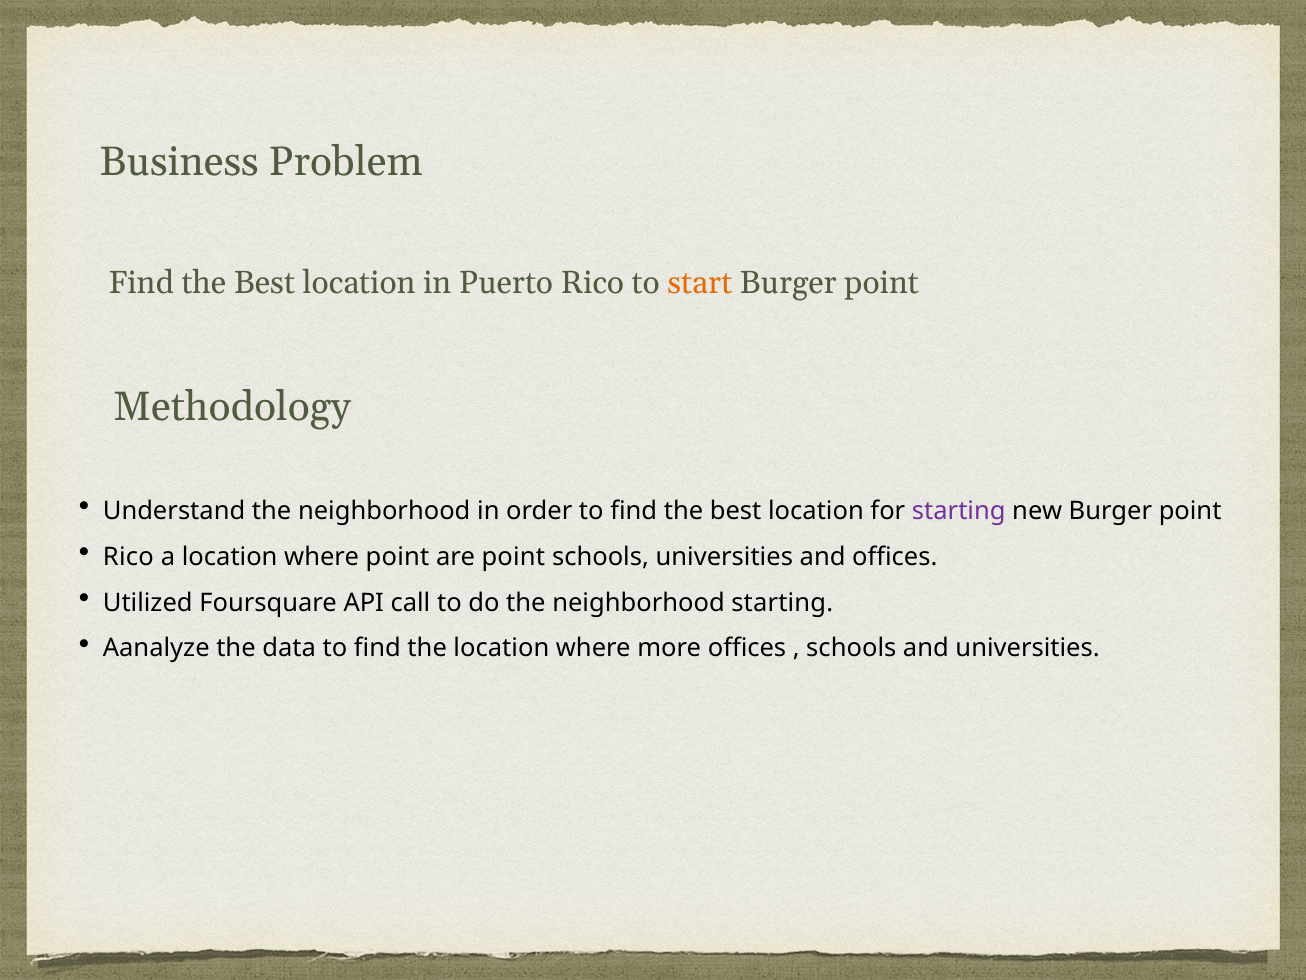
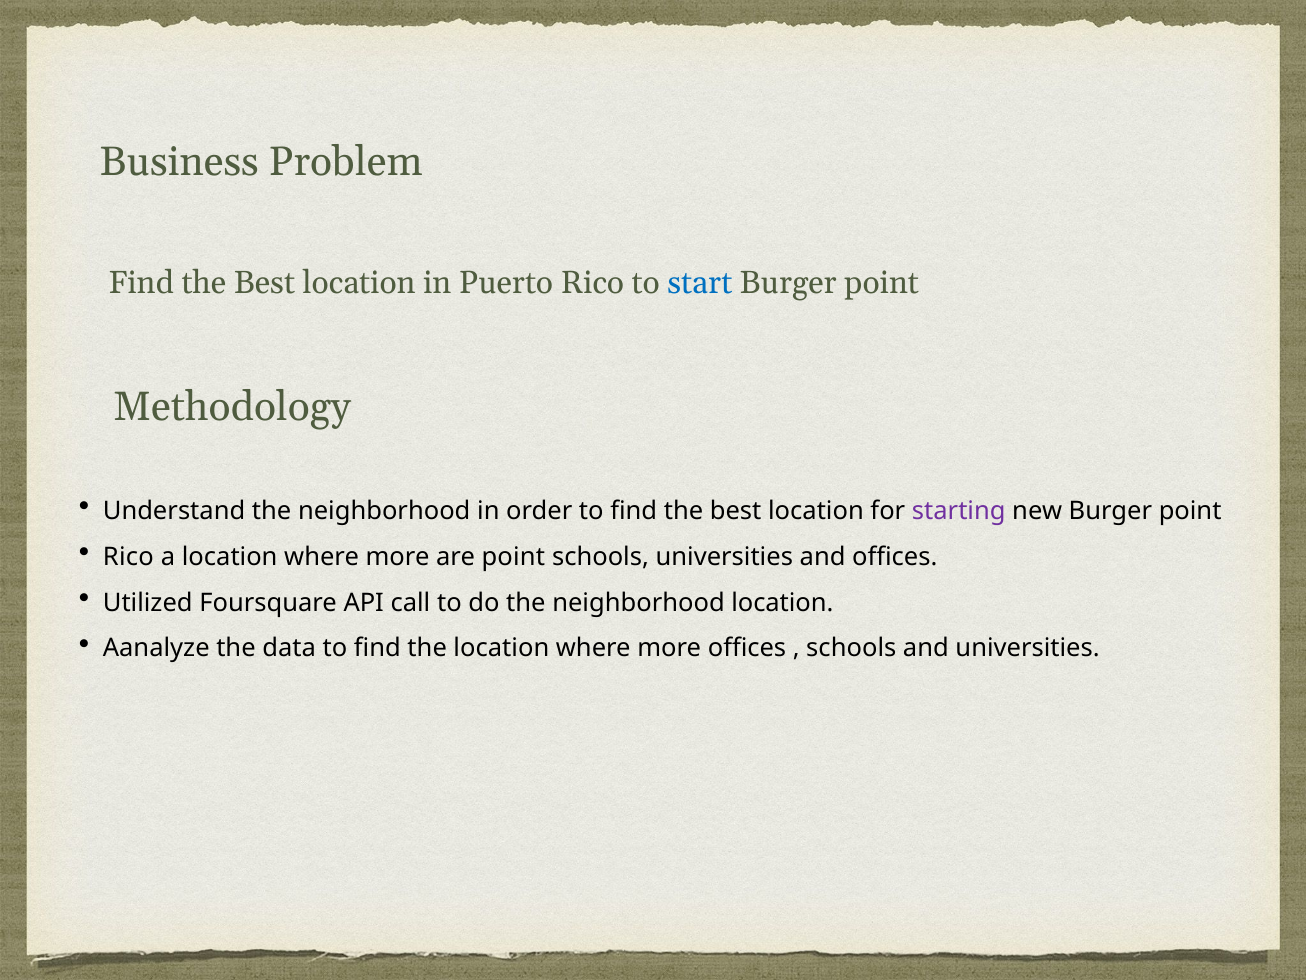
start colour: orange -> blue
a location where point: point -> more
neighborhood starting: starting -> location
